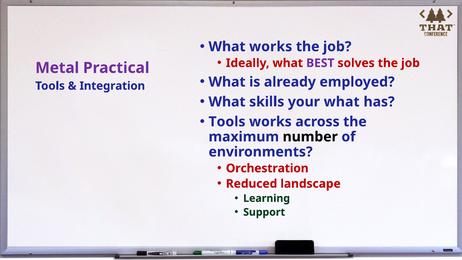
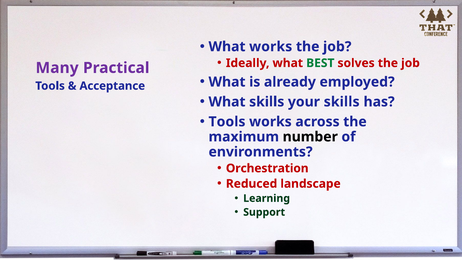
BEST colour: purple -> green
Metal: Metal -> Many
Integration: Integration -> Acceptance
your what: what -> skills
